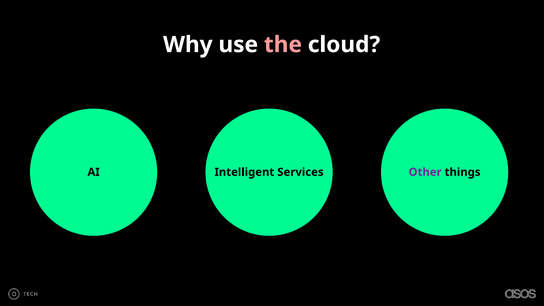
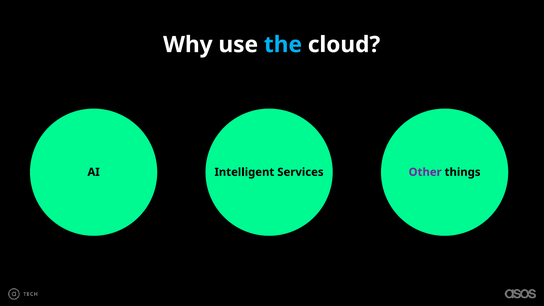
the colour: pink -> light blue
